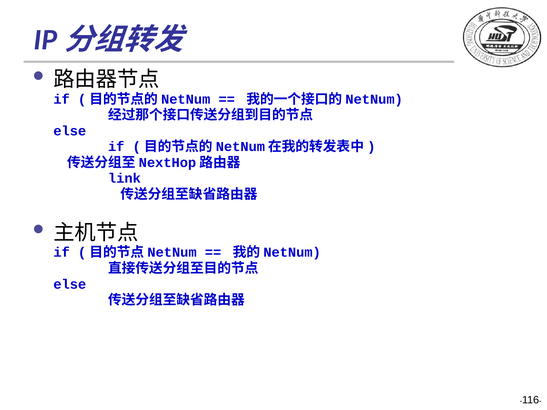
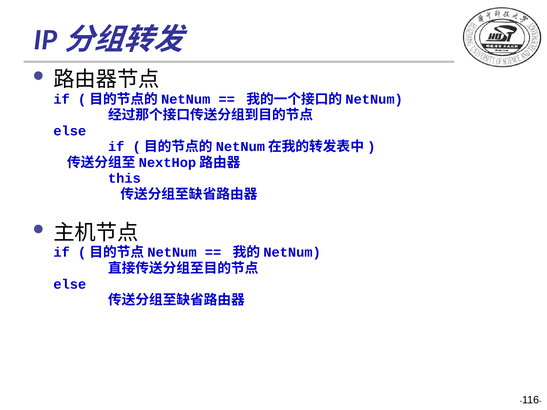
link: link -> this
